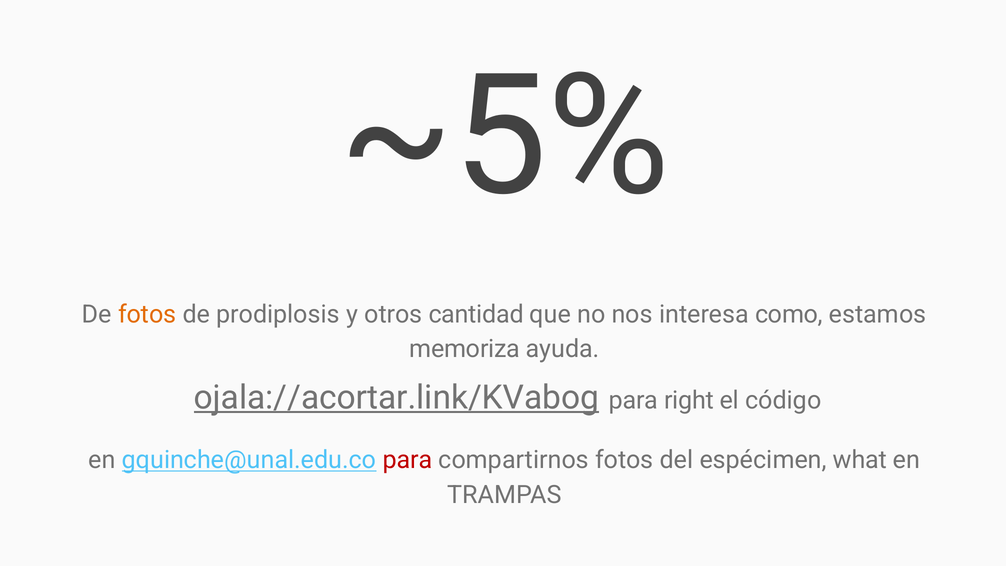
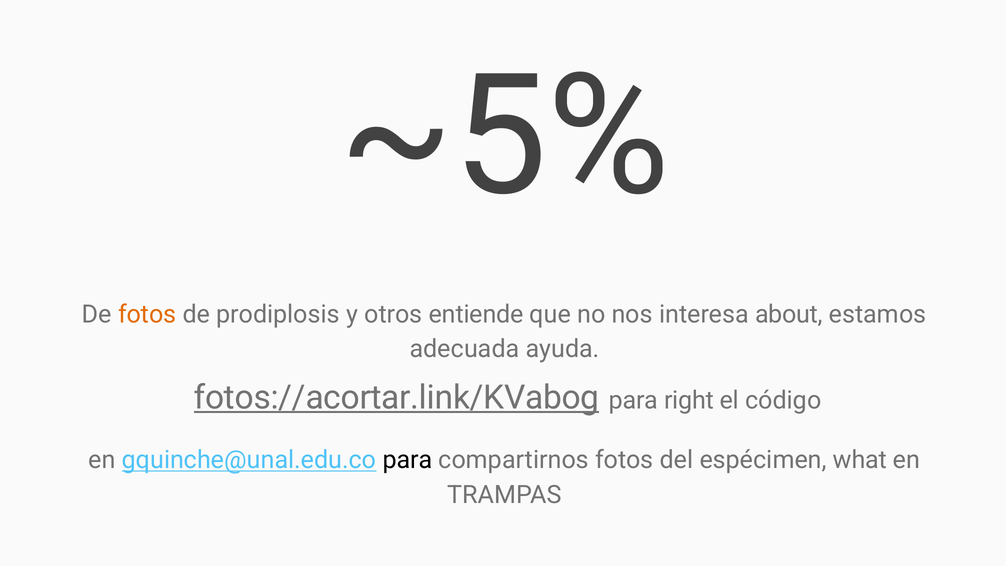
cantidad: cantidad -> entiende
como: como -> about
memoriza: memoriza -> adecuada
ojala://acortar.link/KVabog: ojala://acortar.link/KVabog -> fotos://acortar.link/KVabog
para at (408, 460) colour: red -> black
